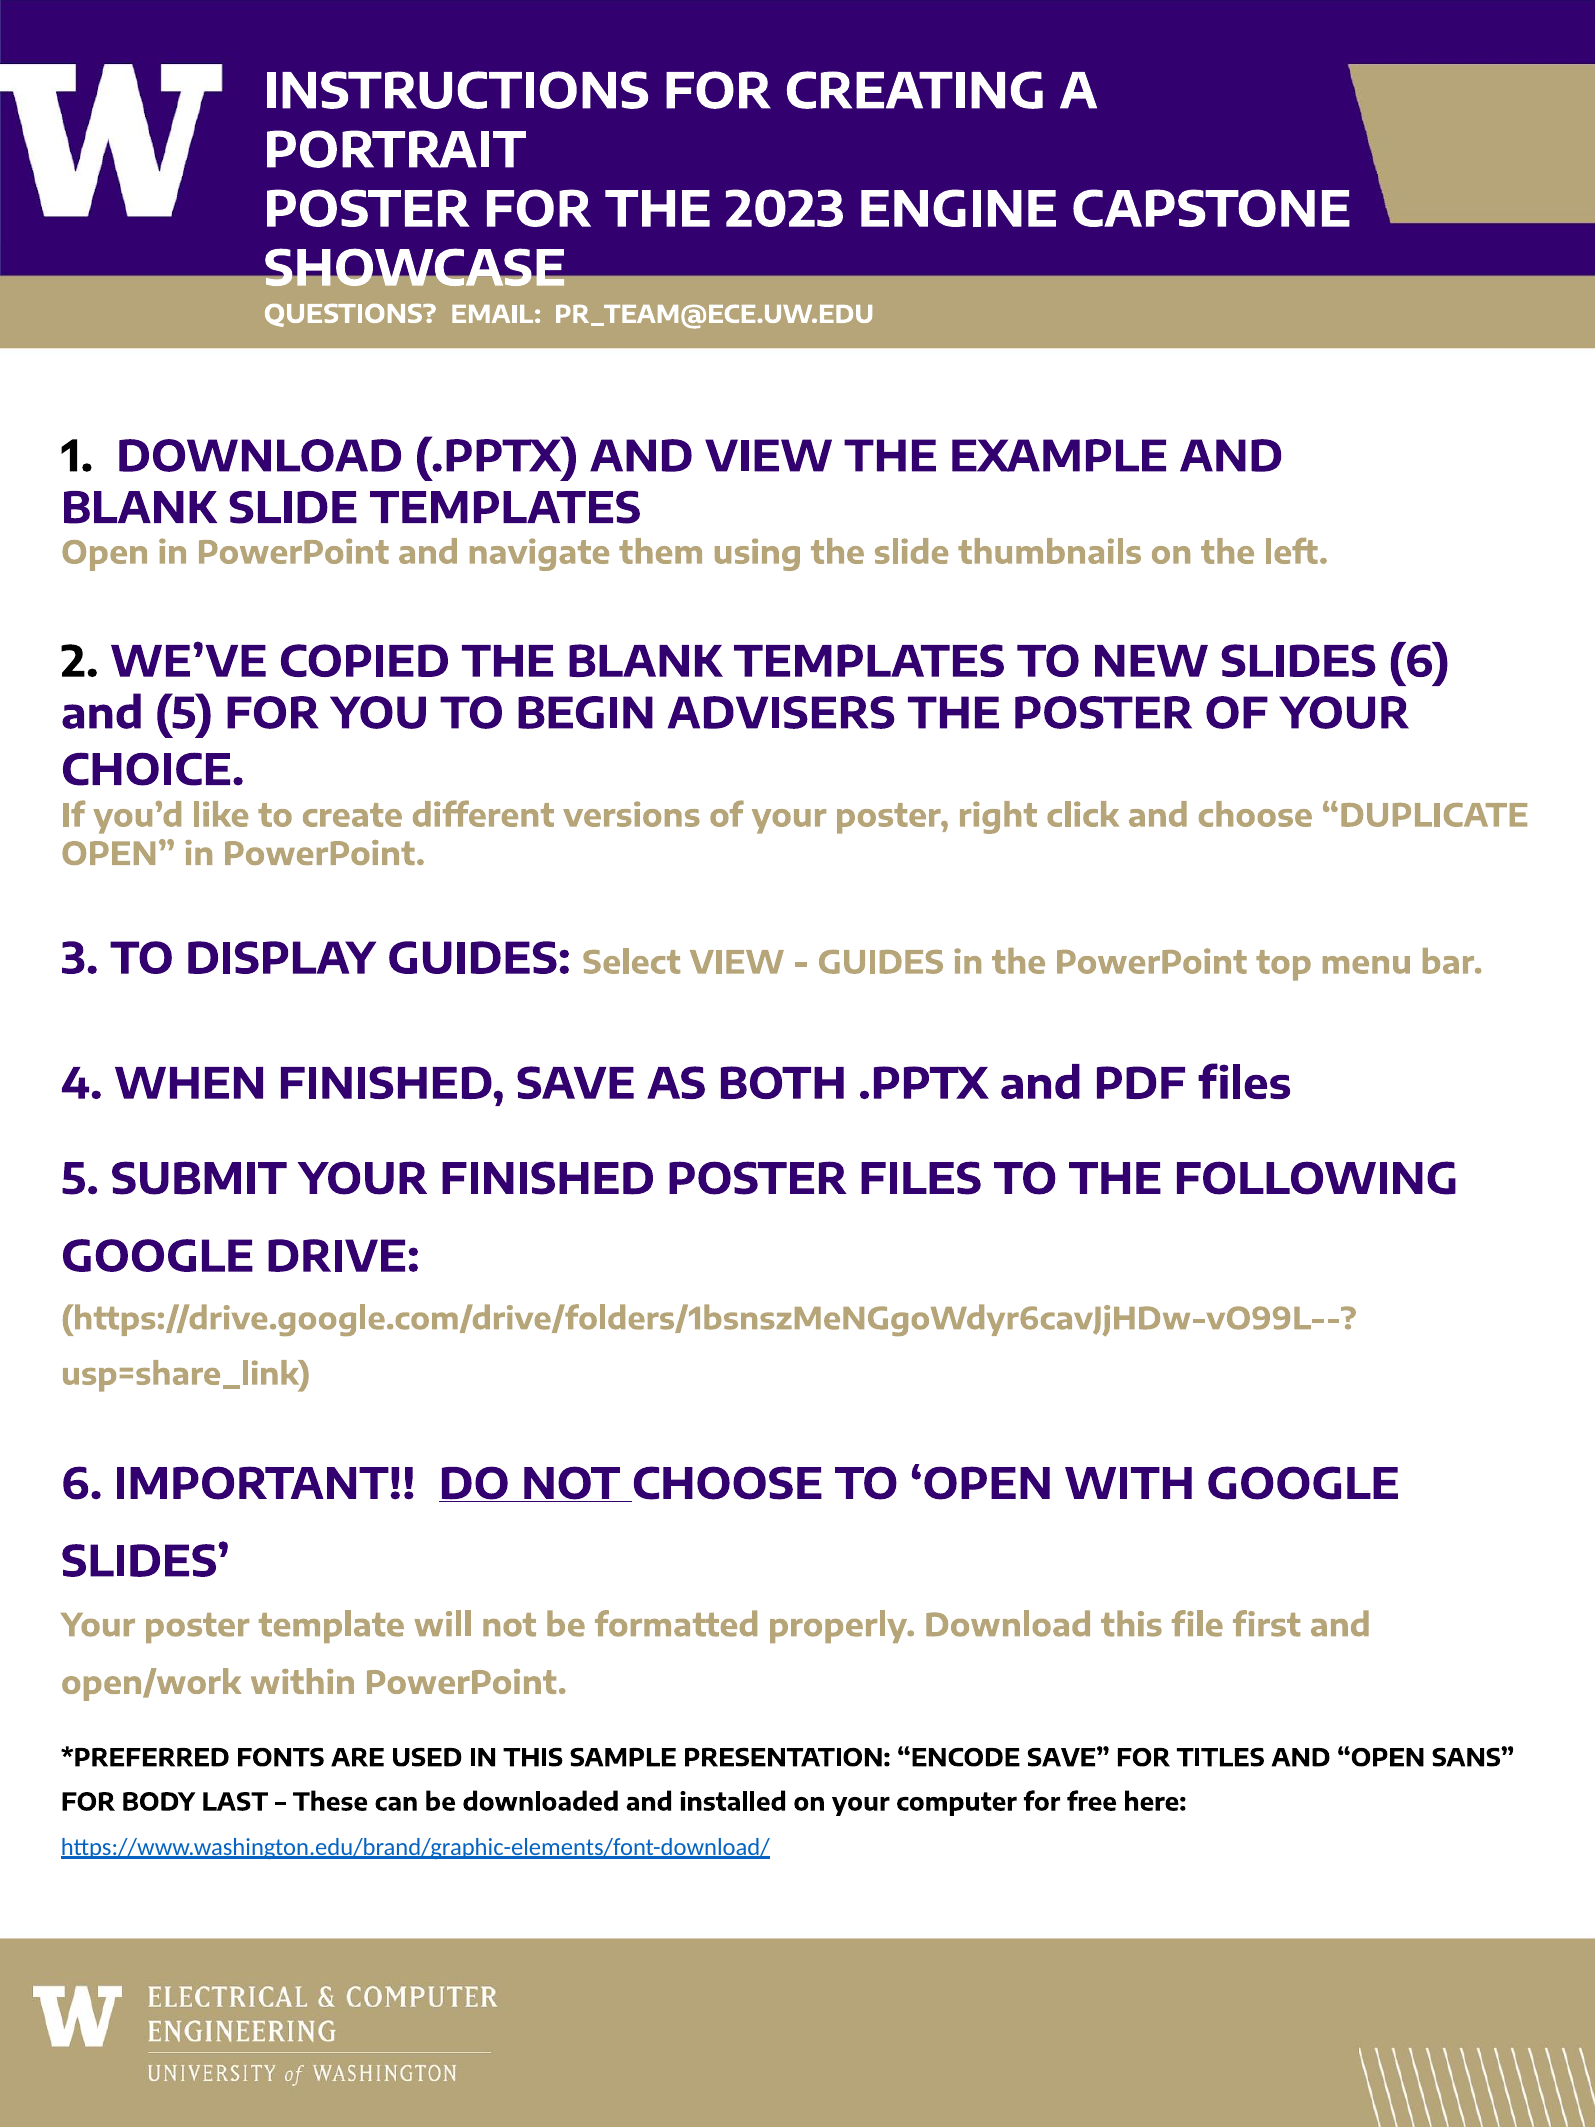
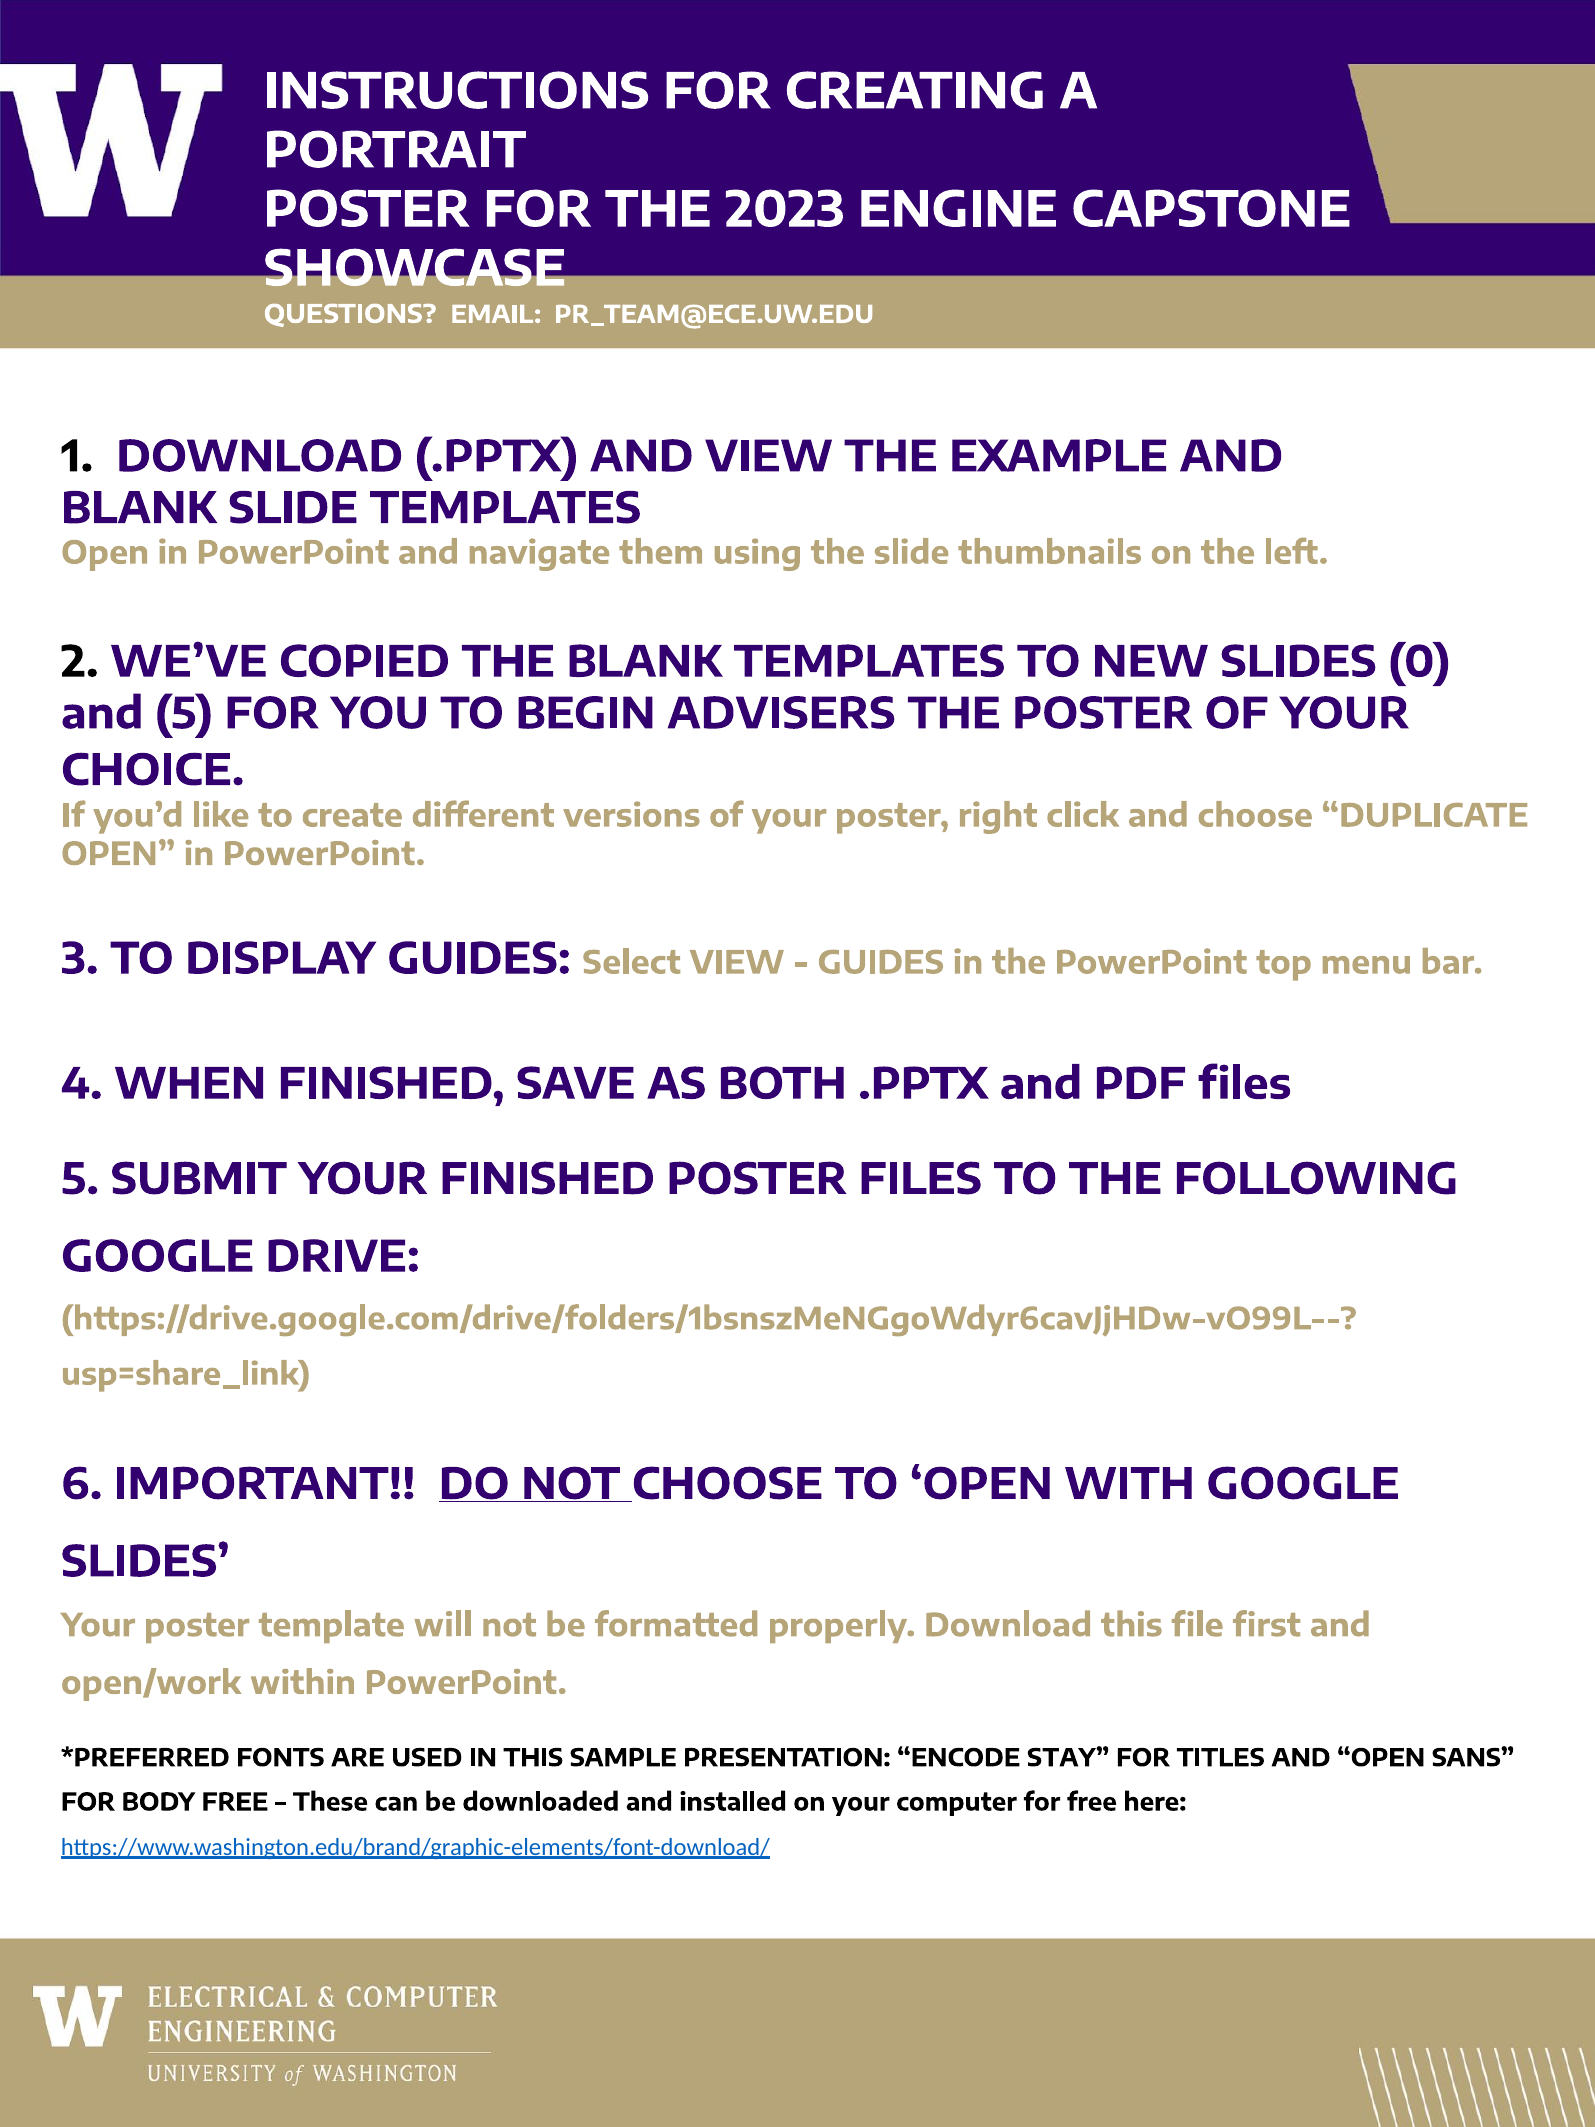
SLIDES 6: 6 -> 0
ENCODE SAVE: SAVE -> STAY
BODY LAST: LAST -> FREE
